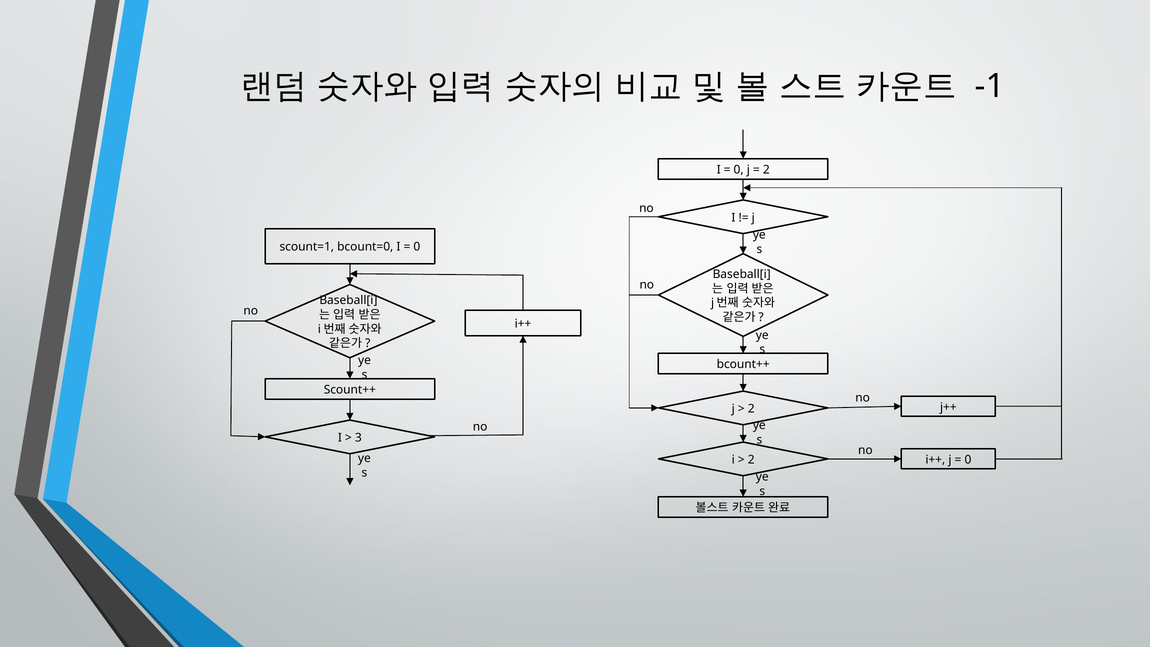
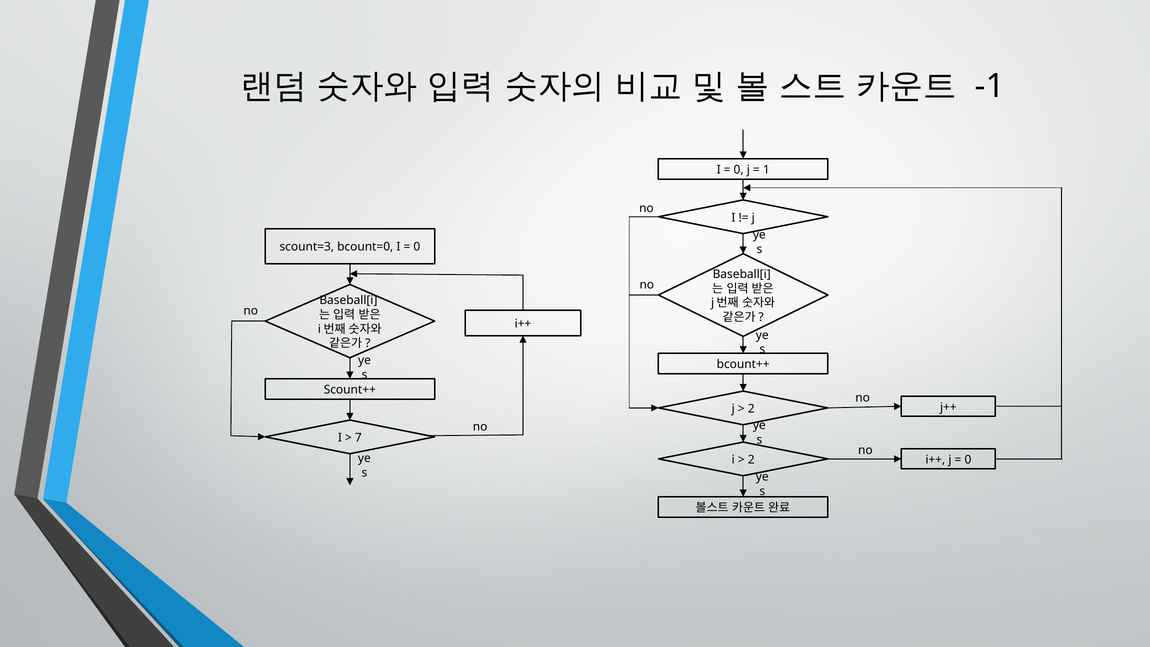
2 at (766, 170): 2 -> 1
scount=1: scount=1 -> scount=3
3: 3 -> 7
